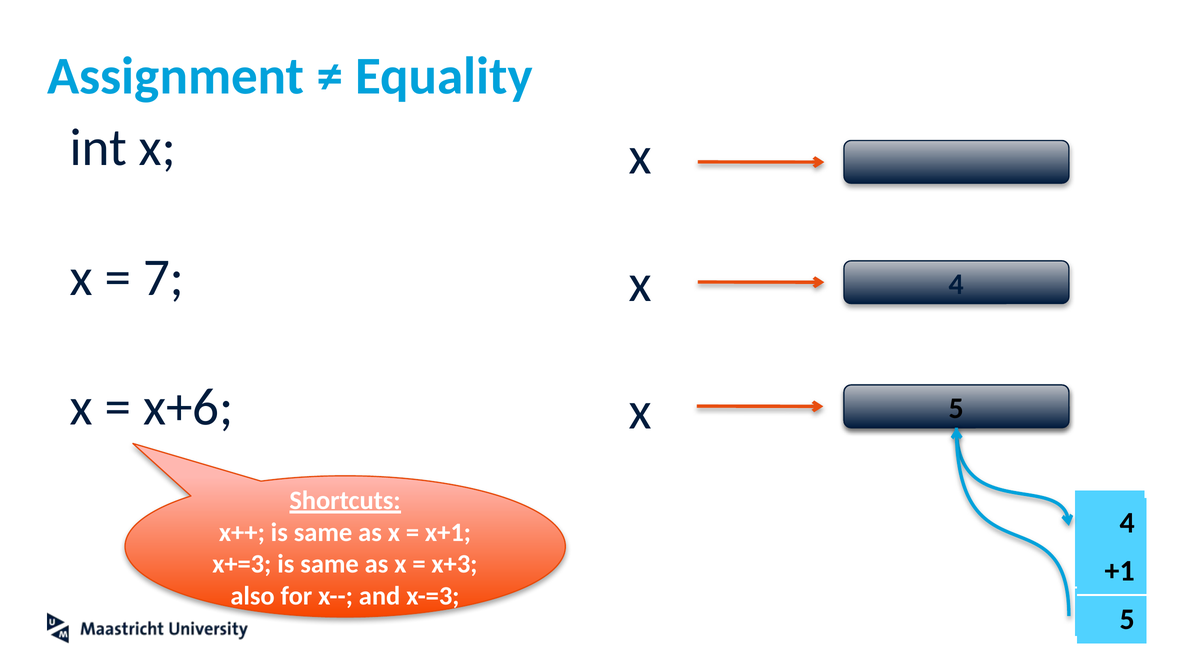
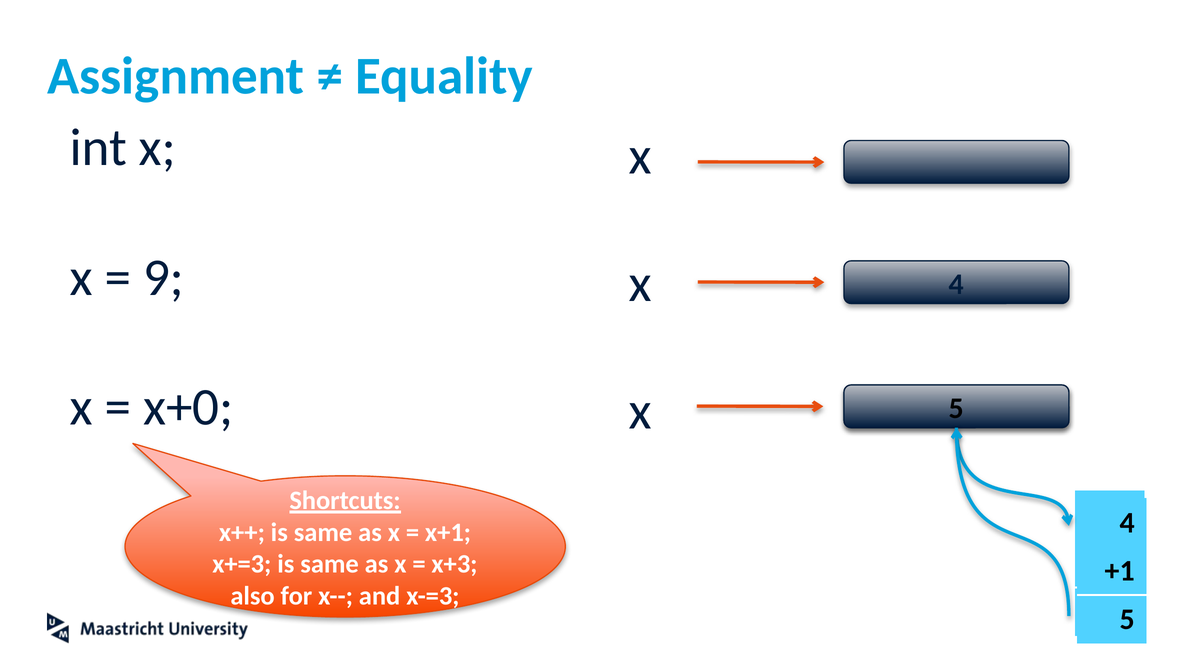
7: 7 -> 9
x+6: x+6 -> x+0
